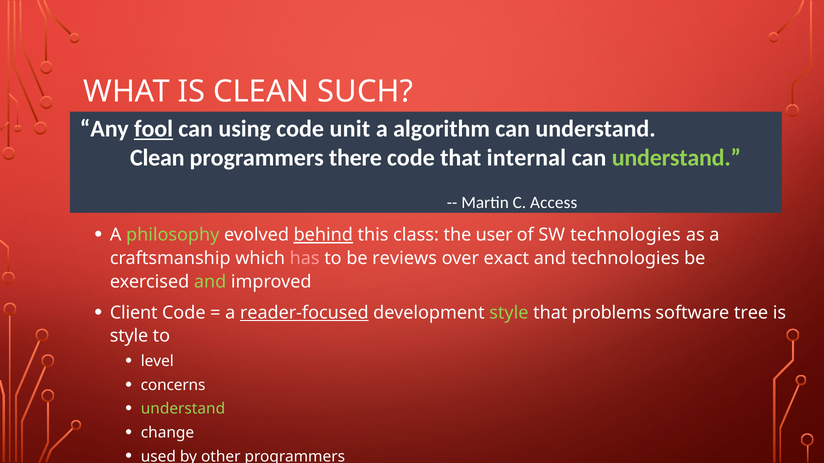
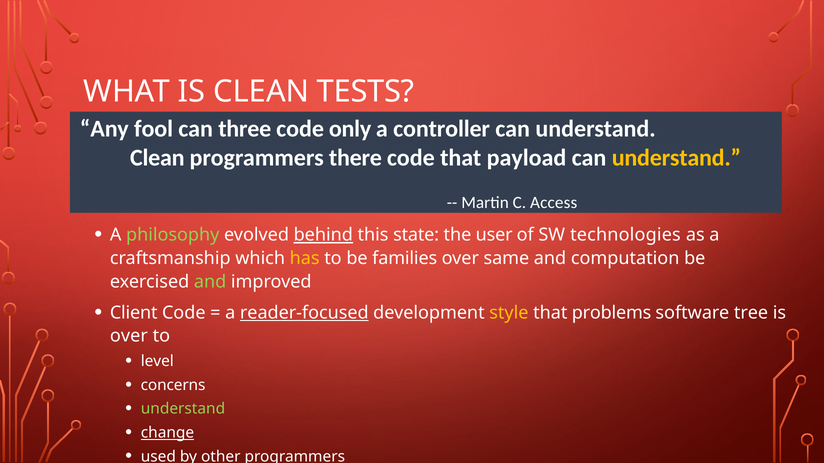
SUCH: SUCH -> TESTS
fool underline: present -> none
using: using -> three
unit: unit -> only
algorithm: algorithm -> controller
internal: internal -> payload
understand at (676, 158) colour: light green -> yellow
class: class -> state
has colour: pink -> yellow
reviews: reviews -> families
exact: exact -> same
and technologies: technologies -> computation
style at (509, 313) colour: light green -> yellow
style at (129, 336): style -> over
change underline: none -> present
